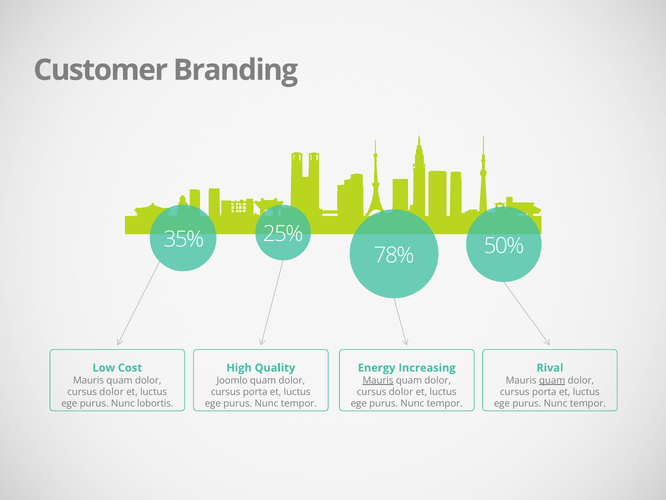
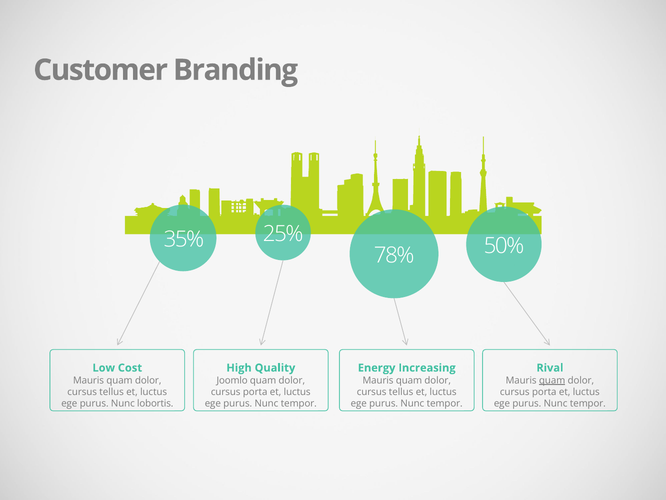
Mauris at (378, 380) underline: present -> none
dolor at (112, 392): dolor -> tellus
dolor at (401, 392): dolor -> tellus
